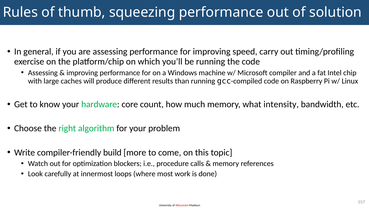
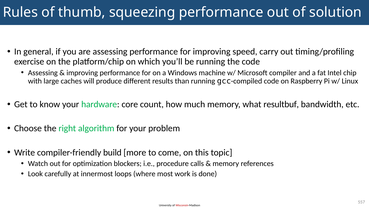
intensity: intensity -> resultbuf
